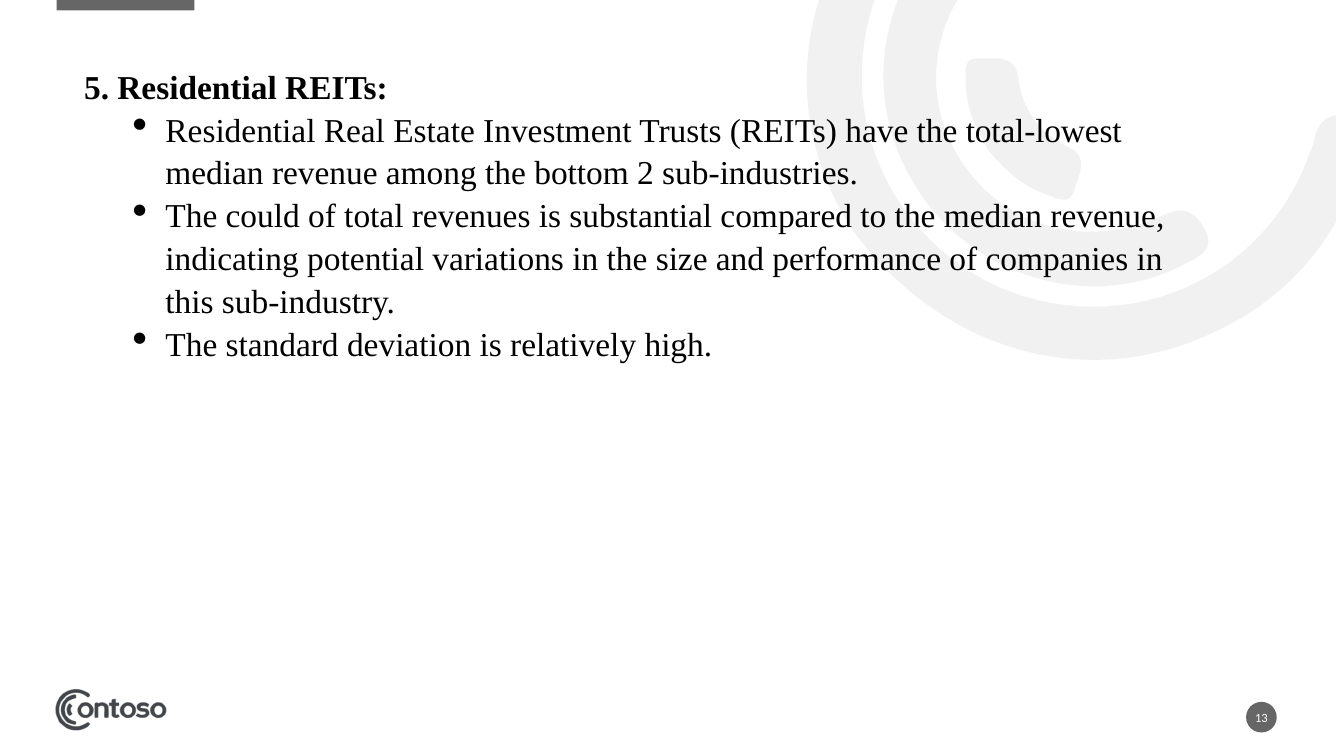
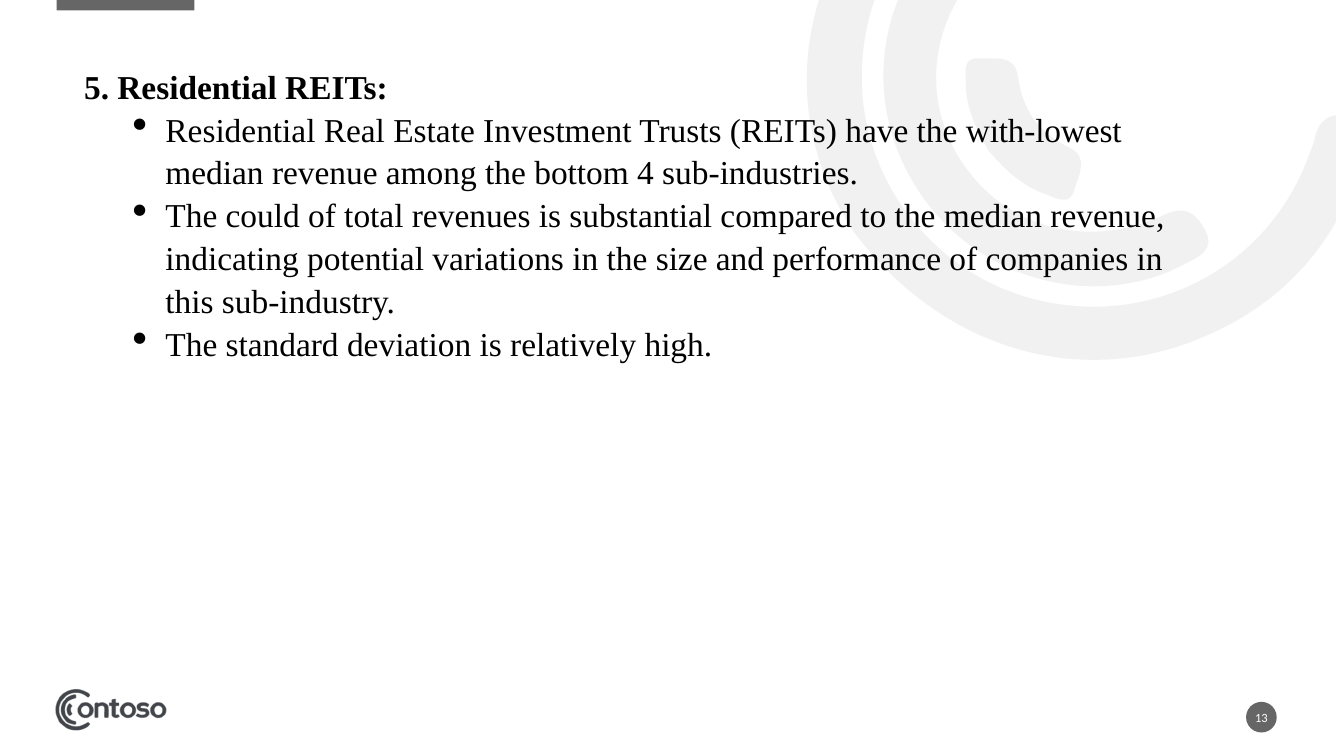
total-lowest: total-lowest -> with-lowest
2: 2 -> 4
